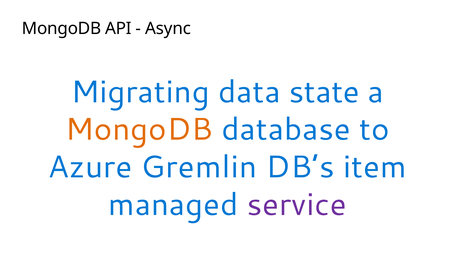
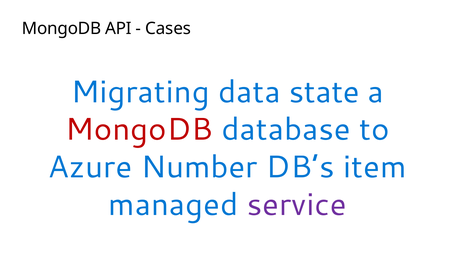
Async: Async -> Cases
MongoDB at (139, 130) colour: orange -> red
Gremlin: Gremlin -> Number
